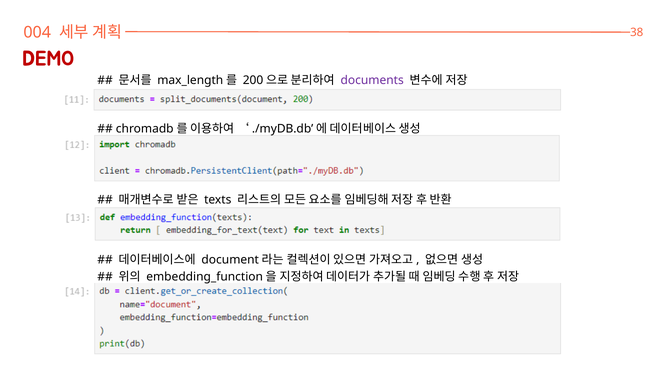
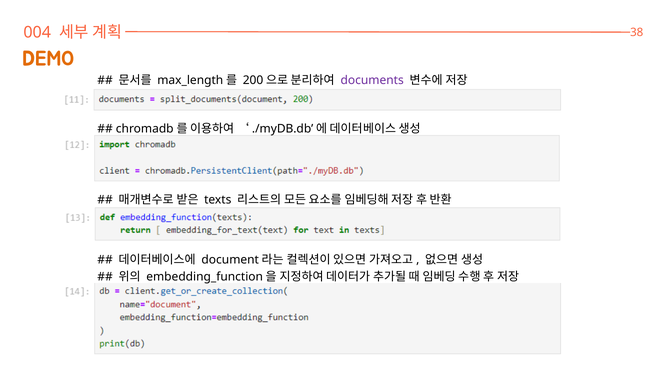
DEMO colour: red -> orange
